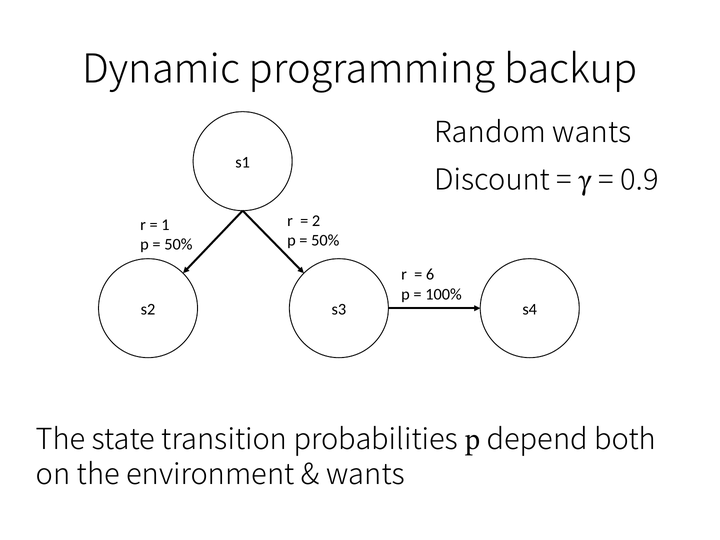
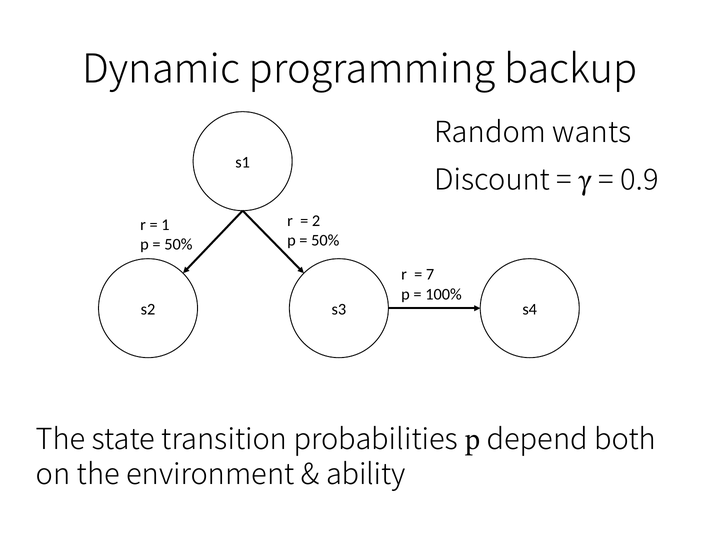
6: 6 -> 7
wants at (366, 474): wants -> ability
